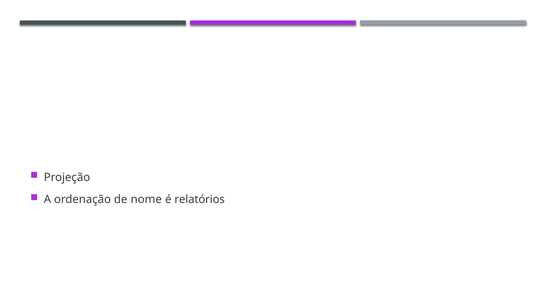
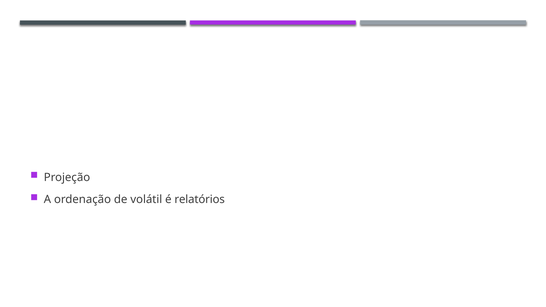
nome: nome -> volátil
